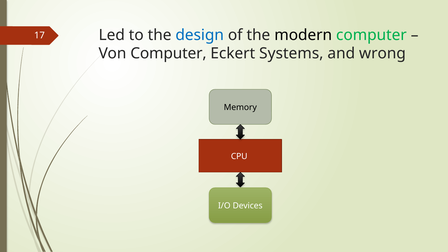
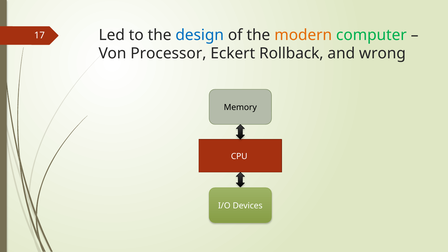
modern colour: black -> orange
Von Computer: Computer -> Processor
Systems: Systems -> Rollback
